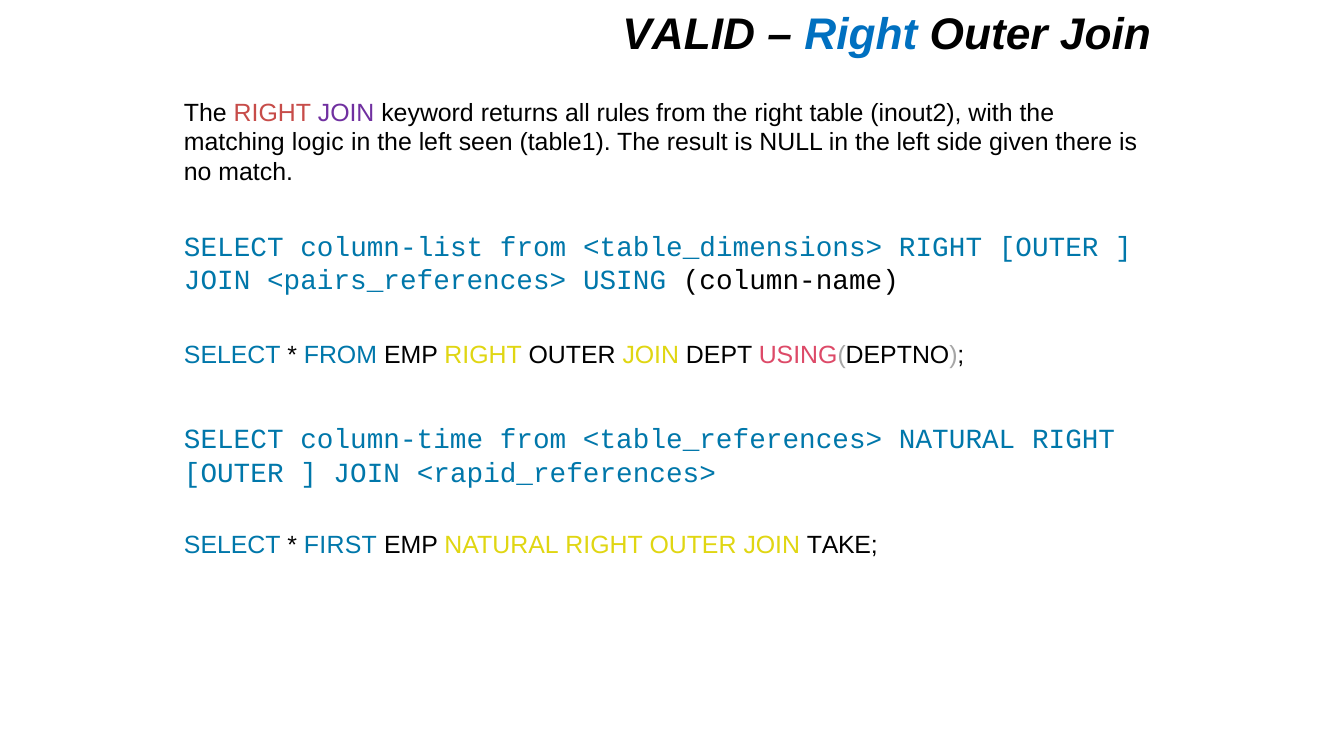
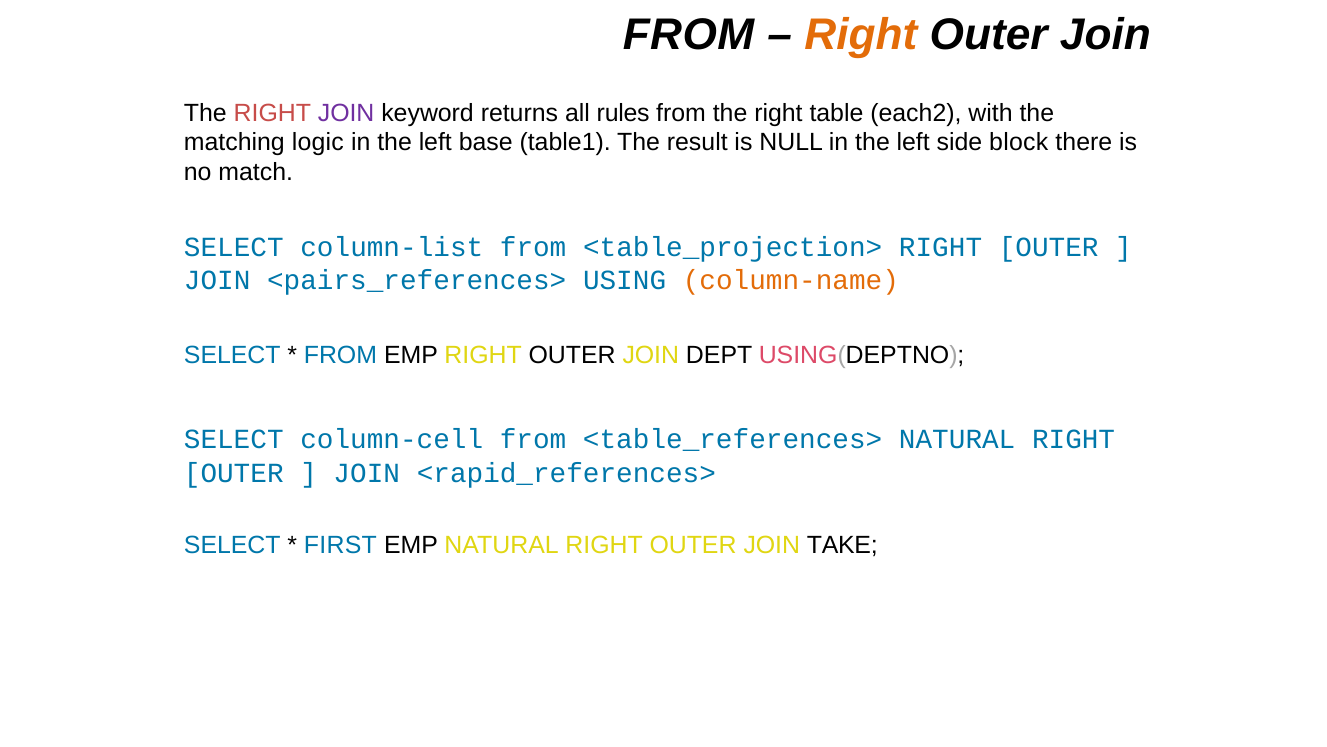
VALID at (689, 35): VALID -> FROM
Right at (861, 35) colour: blue -> orange
inout2: inout2 -> each2
seen: seen -> base
given: given -> block
<table_dimensions>: <table_dimensions> -> <table_projection>
column-name colour: black -> orange
column-time: column-time -> column-cell
